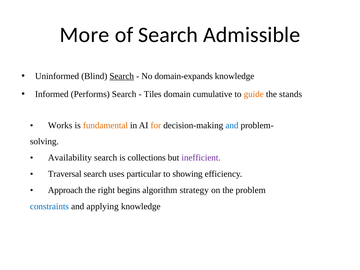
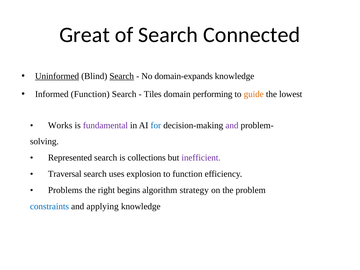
More: More -> Great
Admissible: Admissible -> Connected
Uninformed underline: none -> present
Informed Performs: Performs -> Function
cumulative: cumulative -> performing
stands: stands -> lowest
fundamental colour: orange -> purple
for colour: orange -> blue
and at (232, 125) colour: blue -> purple
Availability: Availability -> Represented
particular: particular -> explosion
to showing: showing -> function
Approach: Approach -> Problems
